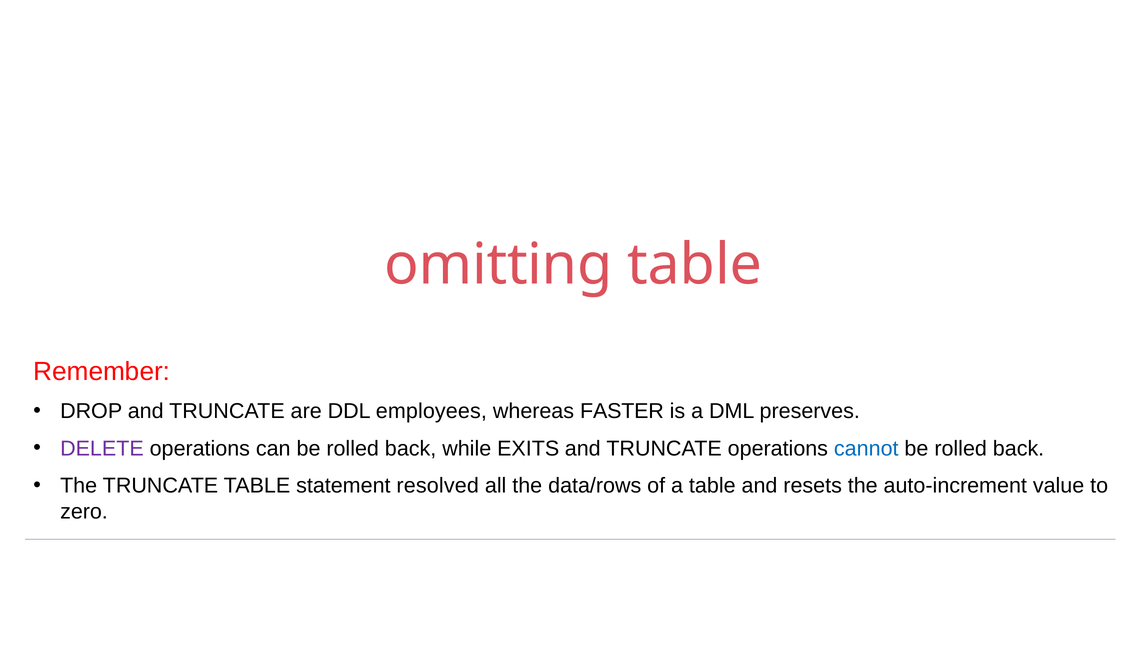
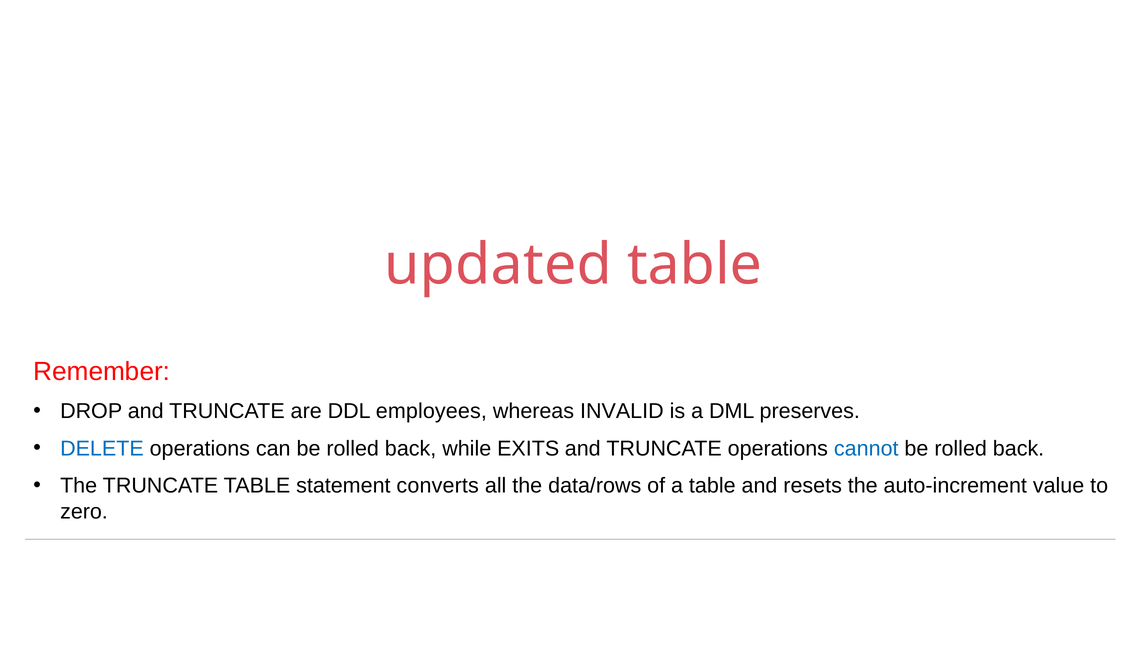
omitting: omitting -> updated
FASTER: FASTER -> INVALID
DELETE colour: purple -> blue
resolved: resolved -> converts
